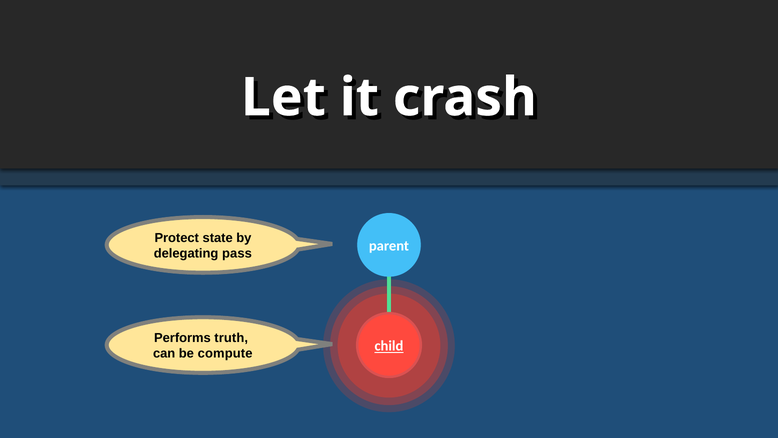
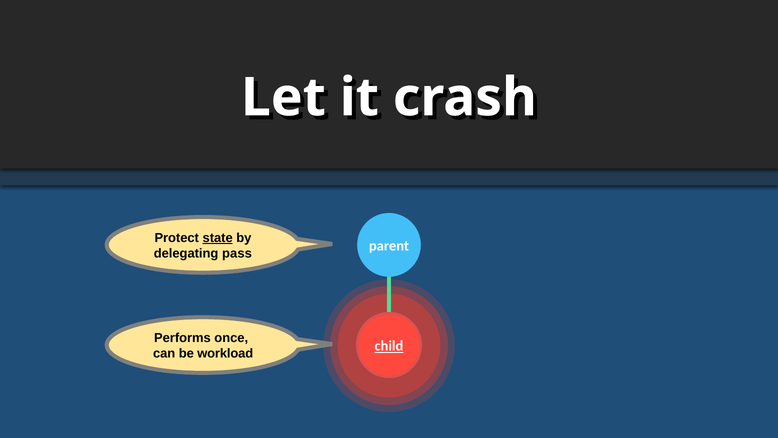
state underline: none -> present
truth: truth -> once
compute: compute -> workload
